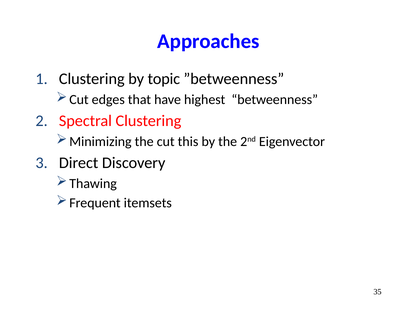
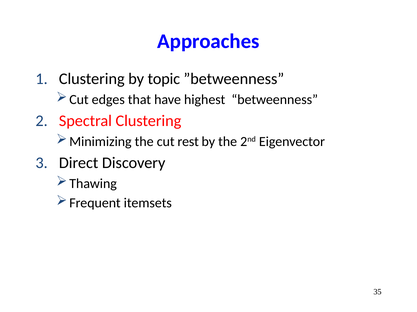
this: this -> rest
